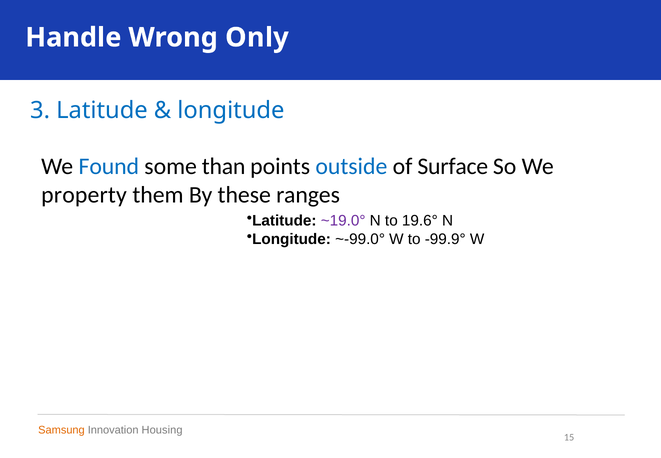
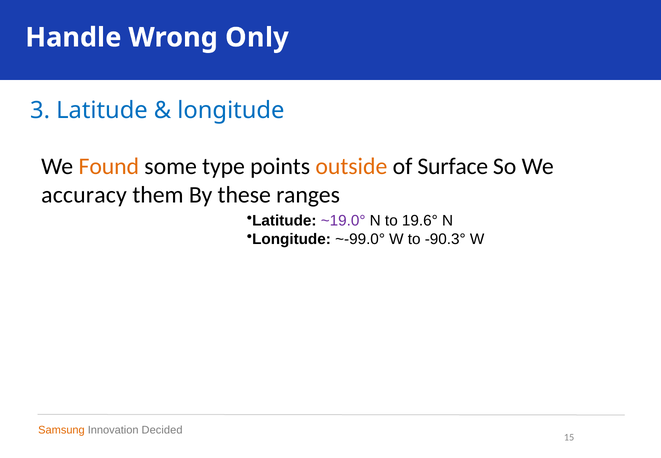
Found colour: blue -> orange
than: than -> type
outside colour: blue -> orange
property: property -> accuracy
-99.9°: -99.9° -> -90.3°
Housing: Housing -> Decided
